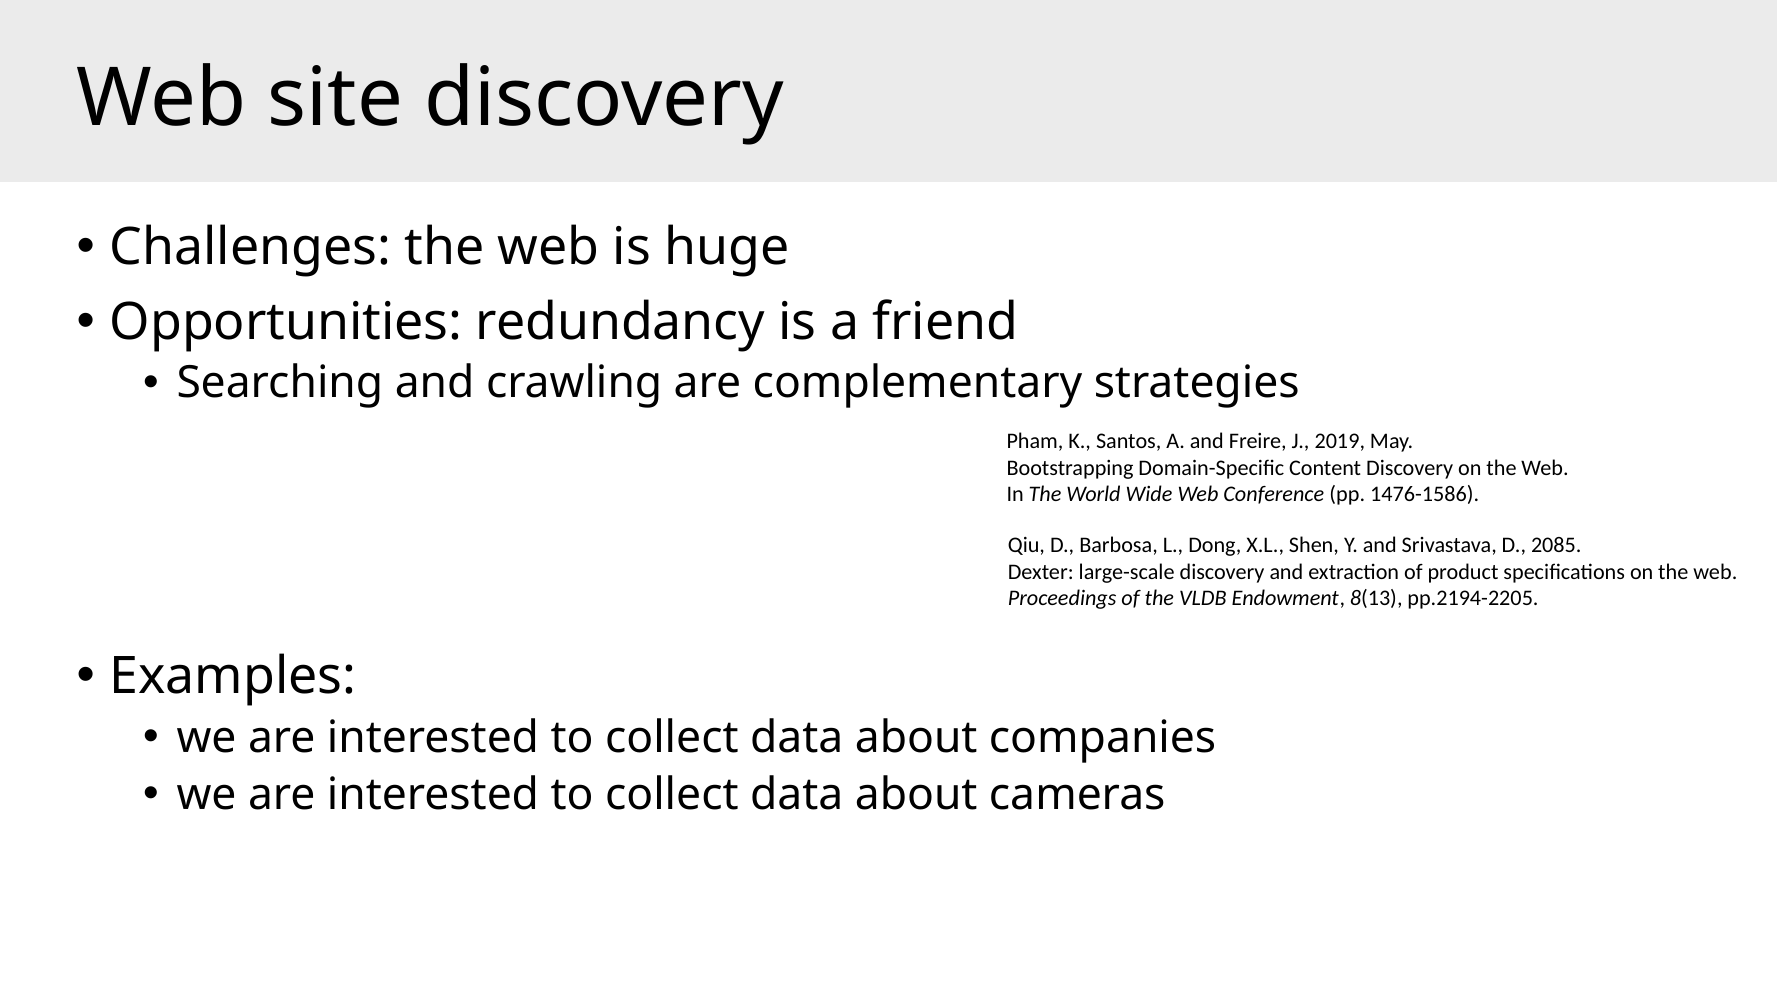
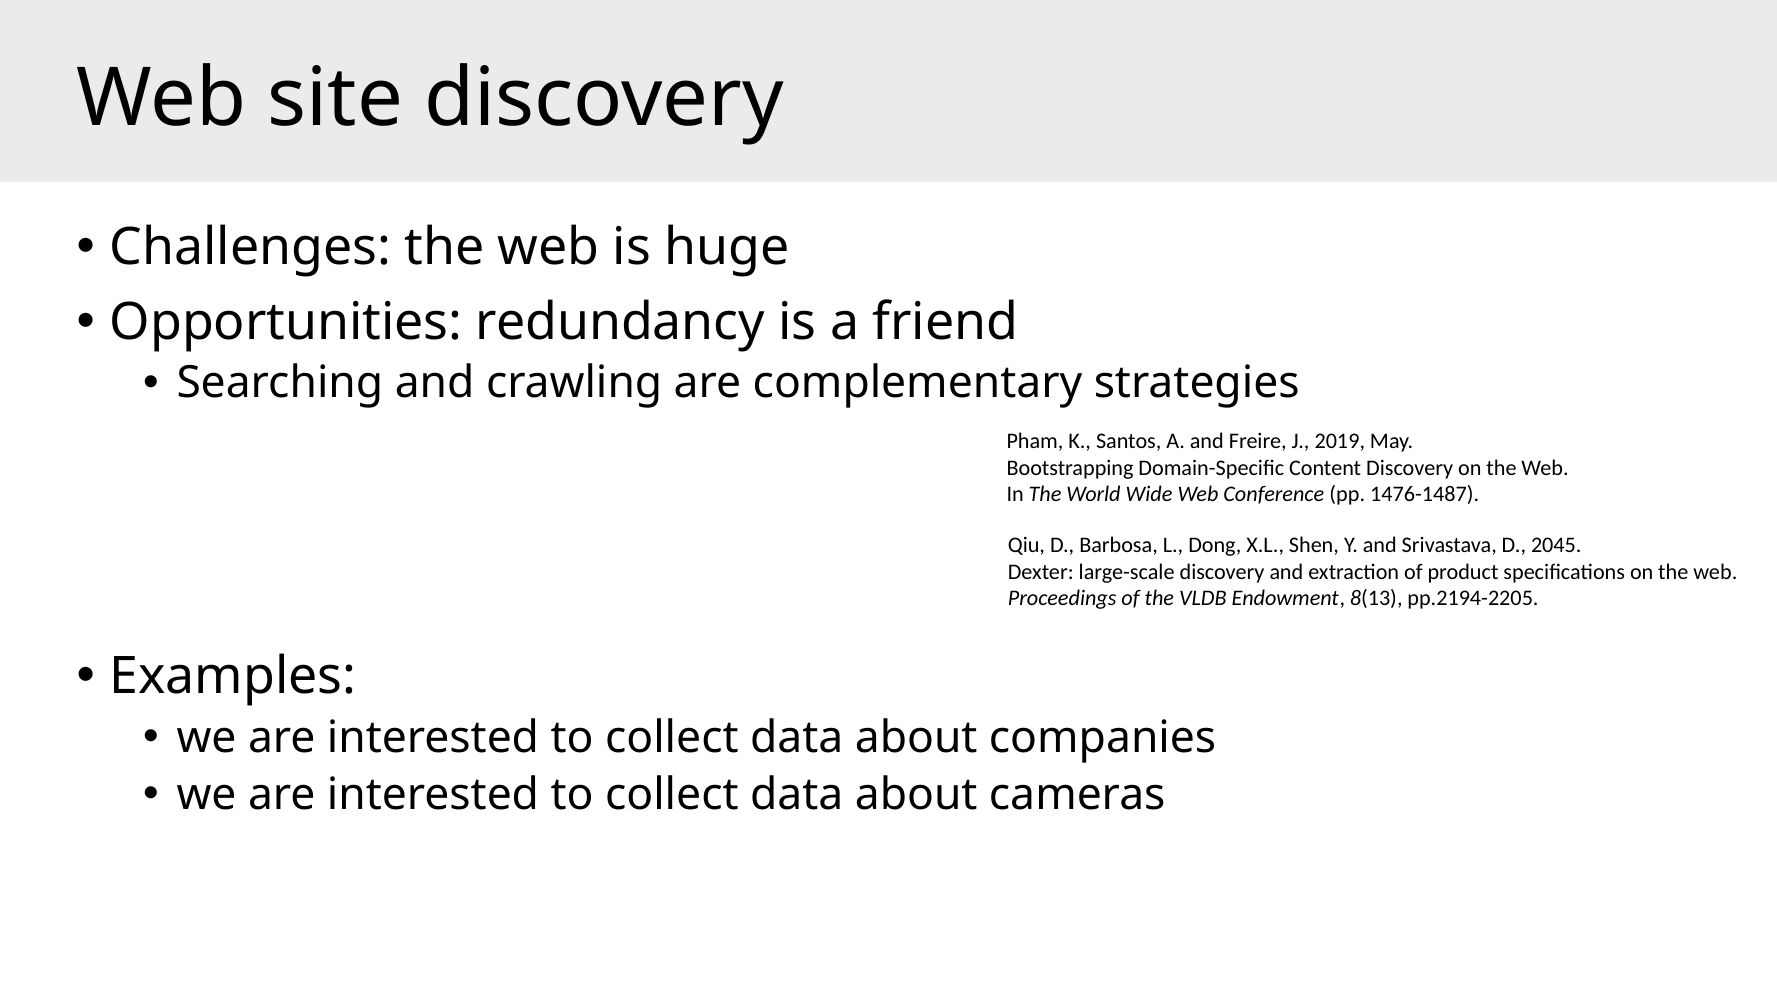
1476-1586: 1476-1586 -> 1476-1487
2085: 2085 -> 2045
